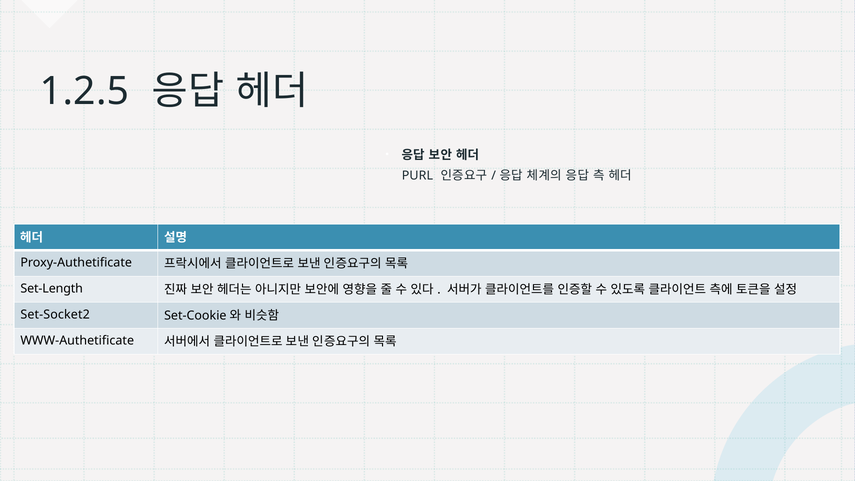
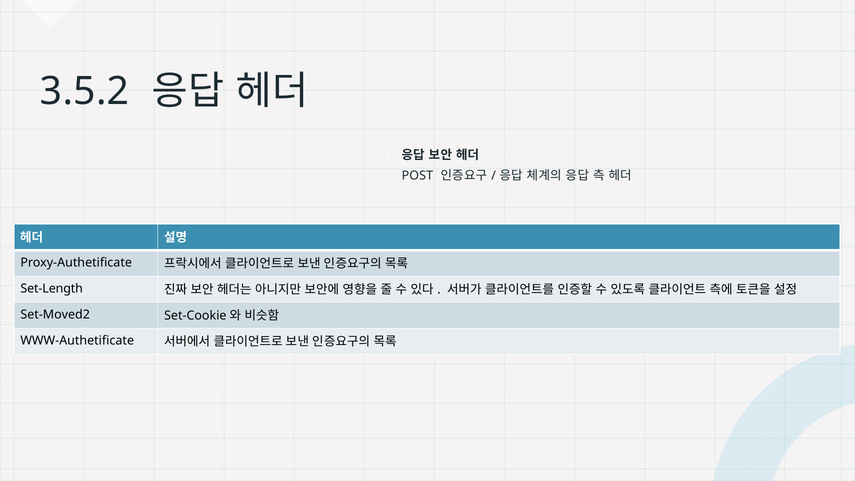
1.2.5: 1.2.5 -> 3.5.2
PURL: PURL -> POST
Set-Socket2: Set-Socket2 -> Set-Moved2
